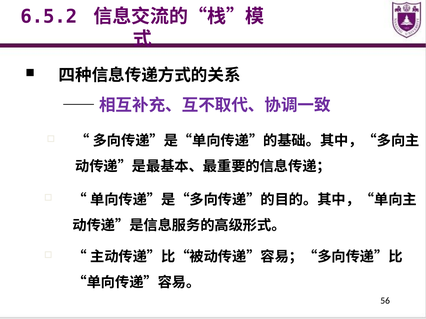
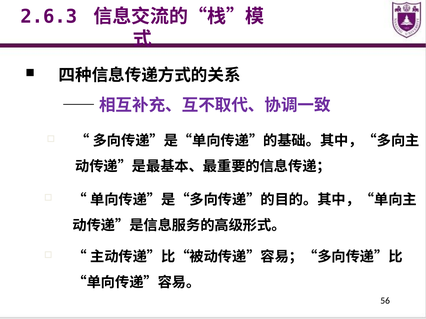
6.5.2: 6.5.2 -> 2.6.3
